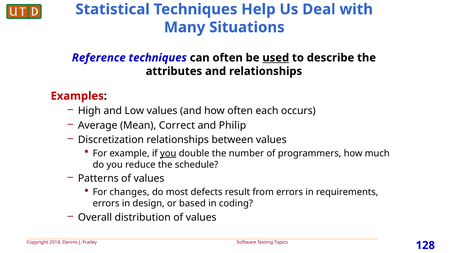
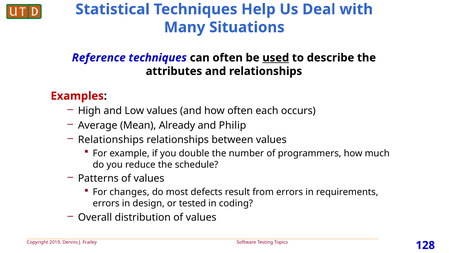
Correct: Correct -> Already
Discretization at (111, 139): Discretization -> Relationships
you at (168, 153) underline: present -> none
based: based -> tested
